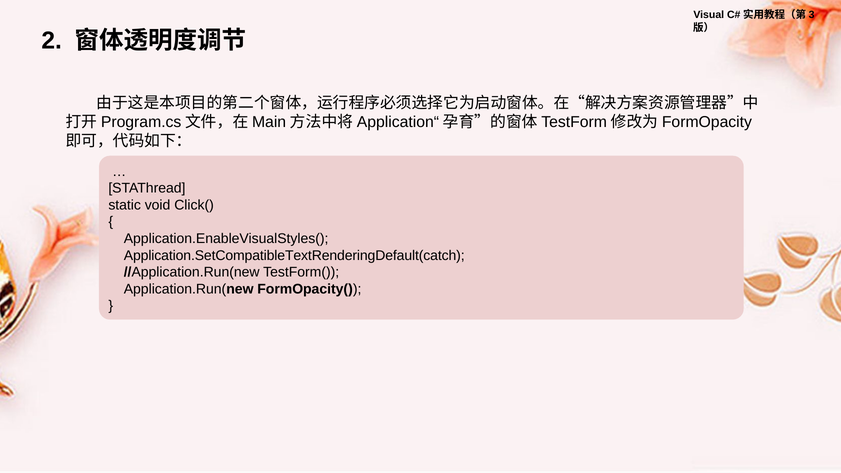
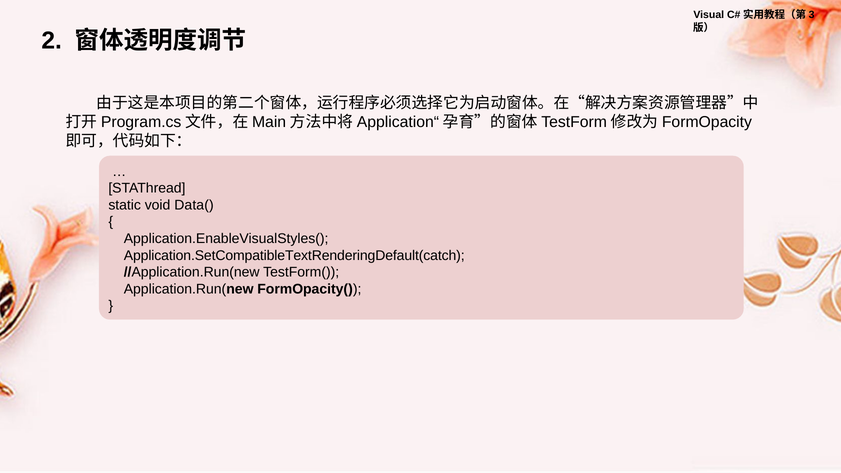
Click(: Click( -> Data(
